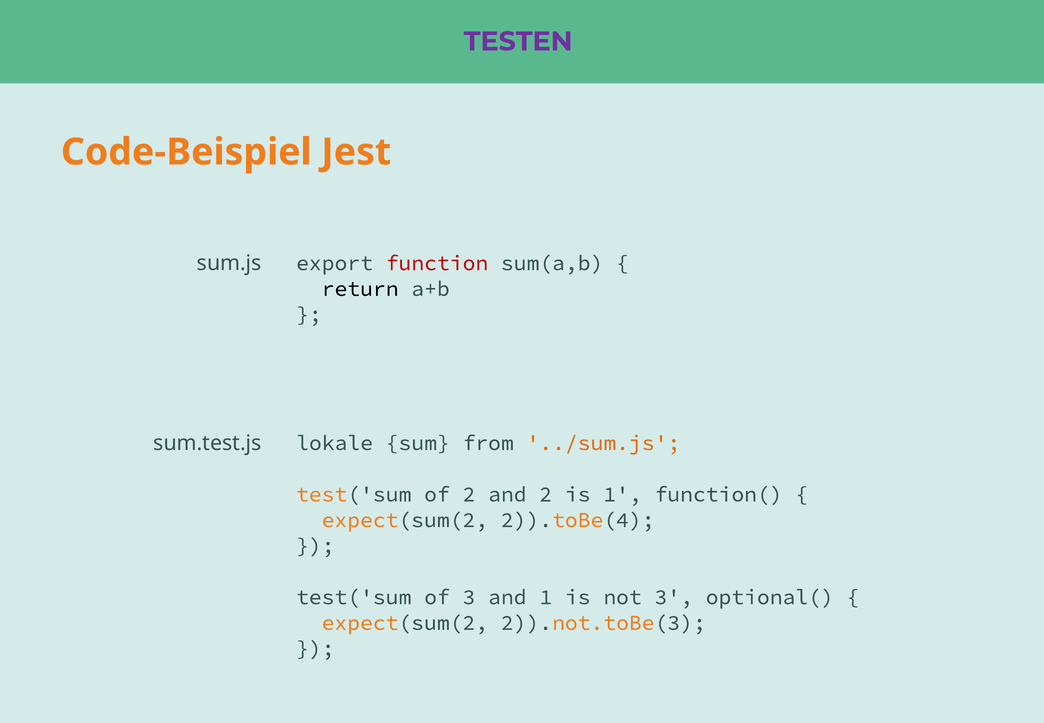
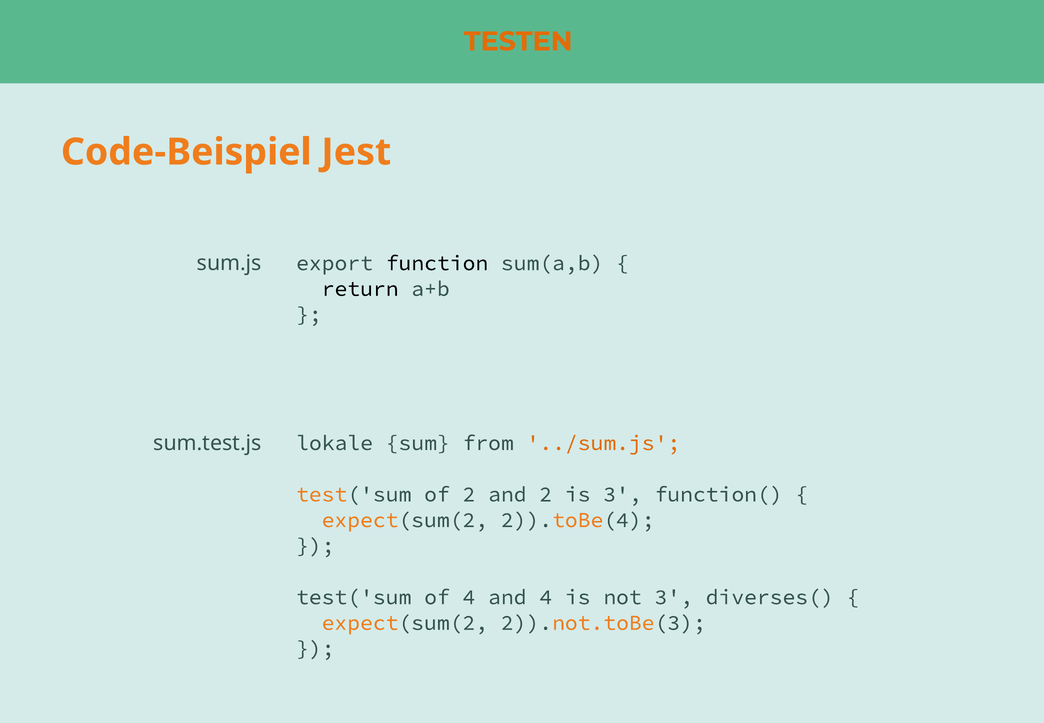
TESTEN colour: purple -> orange
function colour: red -> black
is 1: 1 -> 3
of 3: 3 -> 4
and 1: 1 -> 4
optional(: optional( -> diverses(
